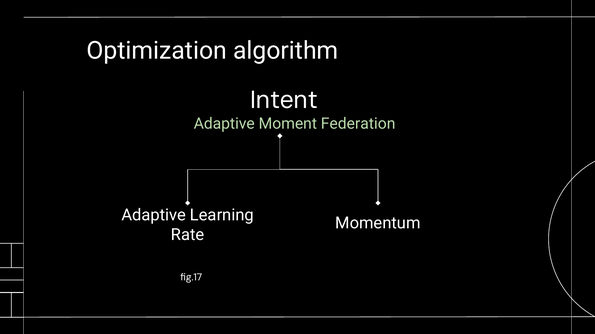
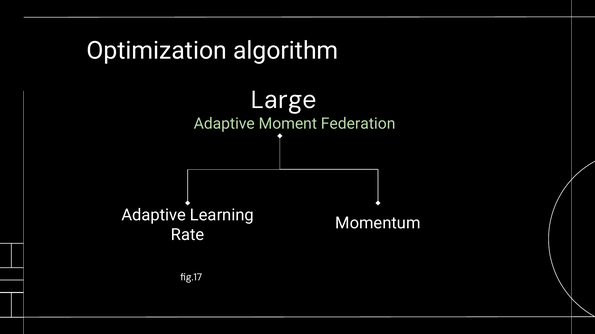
Intent: Intent -> Large
